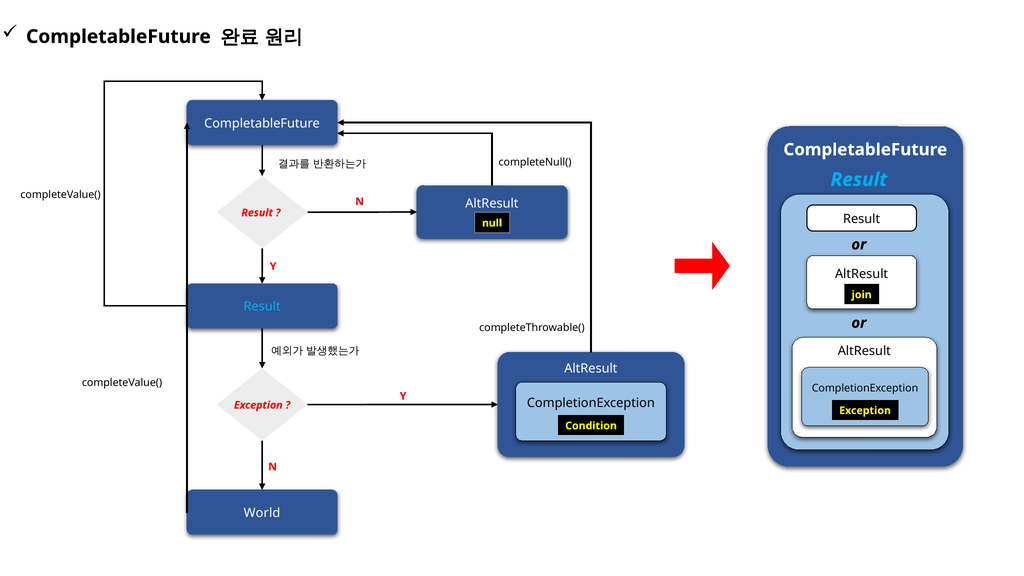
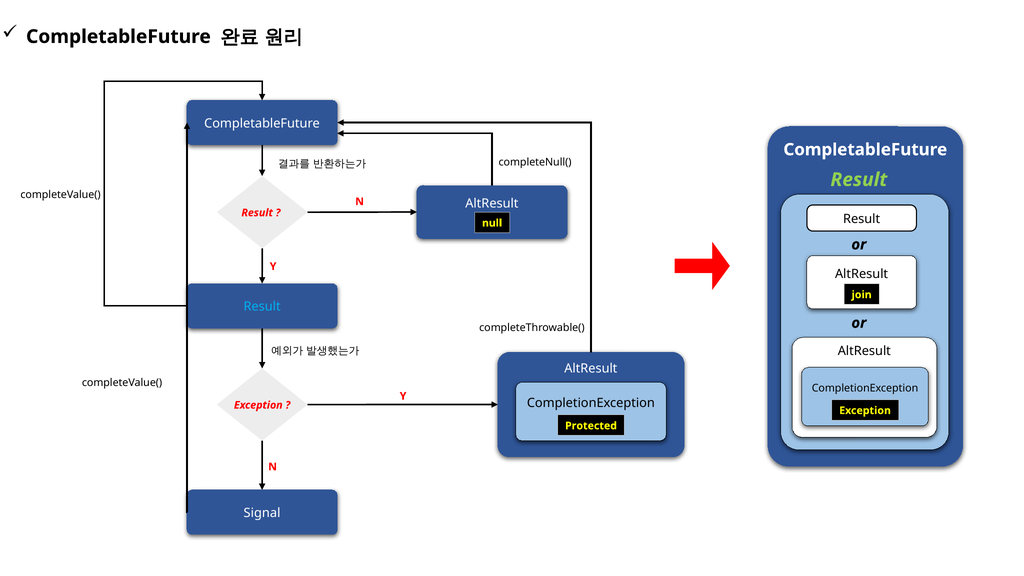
Result at (859, 180) colour: light blue -> light green
Condition: Condition -> Protected
World: World -> Signal
